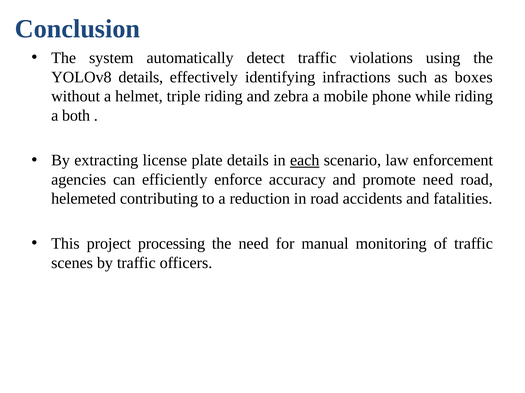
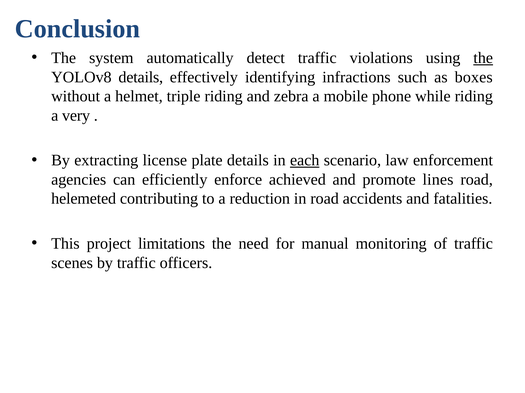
the at (483, 58) underline: none -> present
both: both -> very
accuracy: accuracy -> achieved
promote need: need -> lines
processing: processing -> limitations
